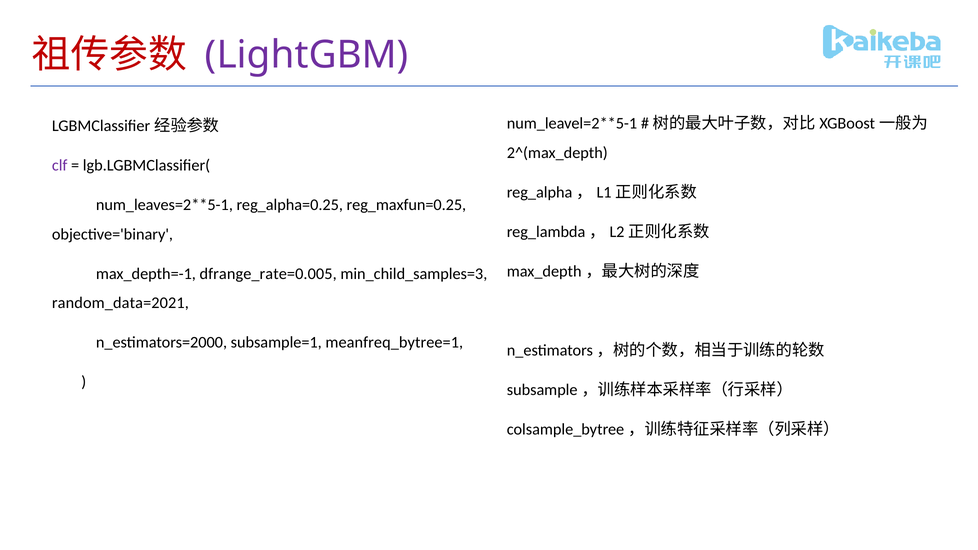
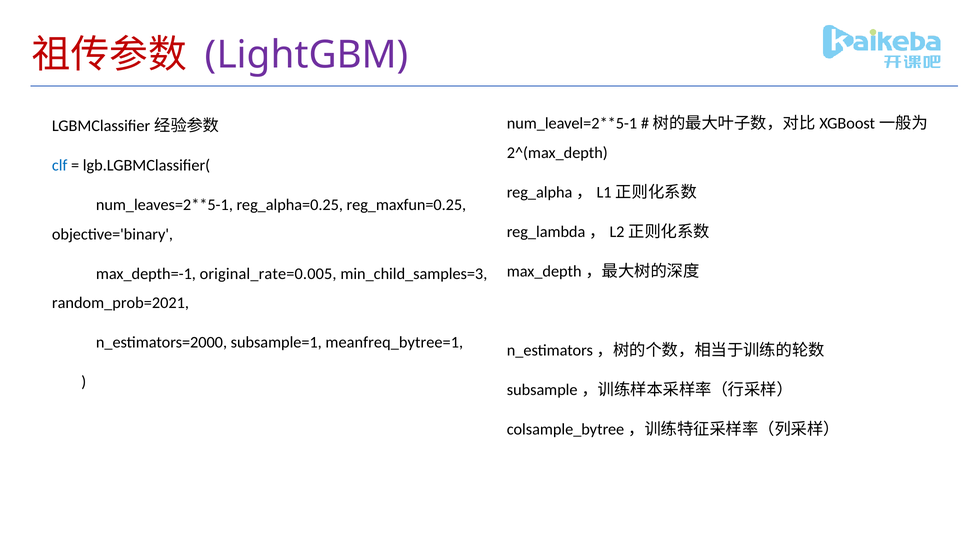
clf colour: purple -> blue
dfrange_rate=0.005: dfrange_rate=0.005 -> original_rate=0.005
random_data=2021: random_data=2021 -> random_prob=2021
